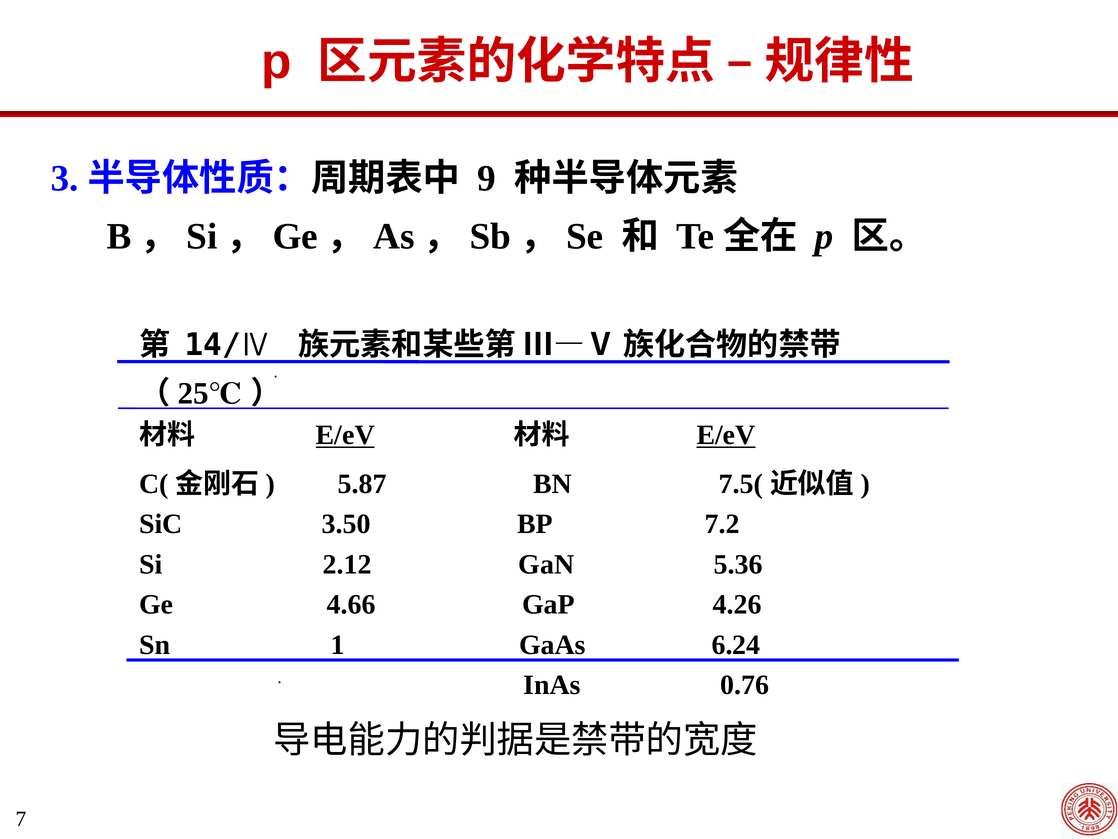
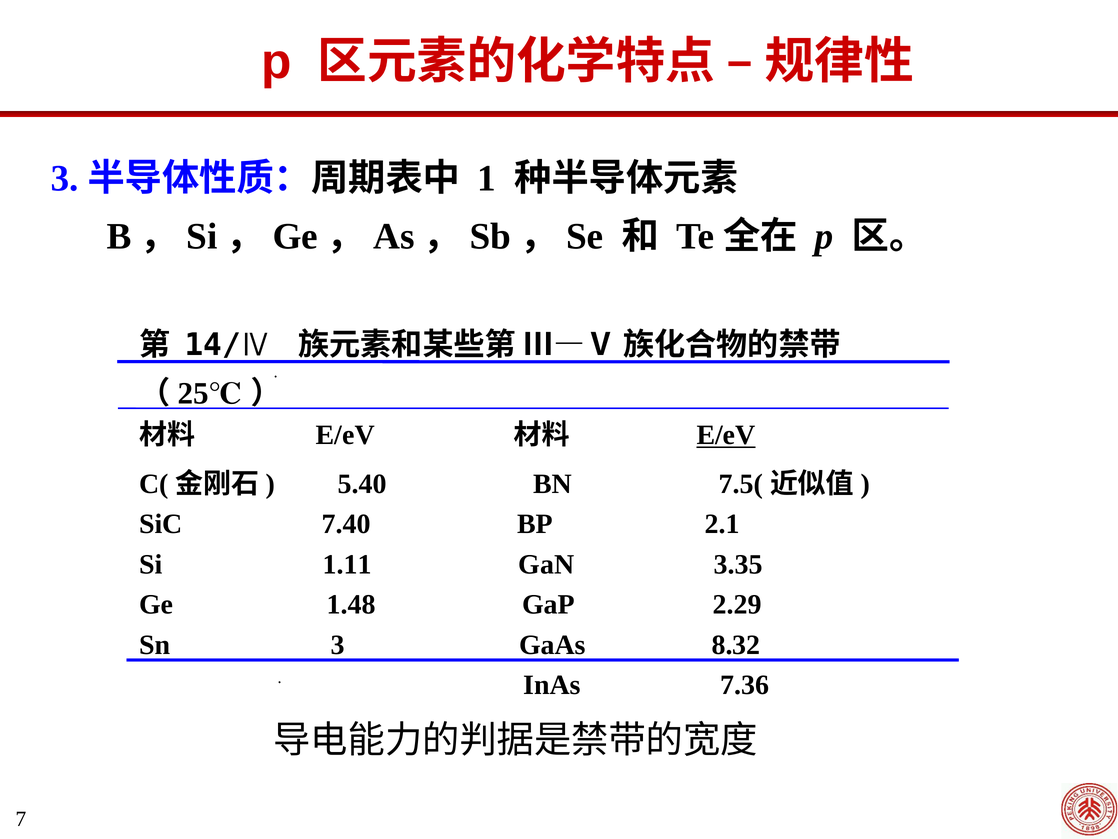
9: 9 -> 1
E/eV at (345, 435) underline: present -> none
5.87: 5.87 -> 5.40
3.50: 3.50 -> 7.40
7.2: 7.2 -> 2.1
2.12: 2.12 -> 1.11
5.36: 5.36 -> 3.35
4.66: 4.66 -> 1.48
4.26: 4.26 -> 2.29
1: 1 -> 3
6.24: 6.24 -> 8.32
0.76: 0.76 -> 7.36
